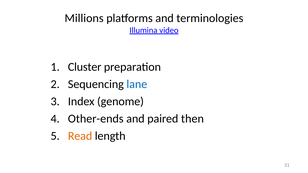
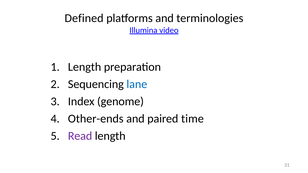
Millions: Millions -> Defined
Cluster at (85, 67): Cluster -> Length
then: then -> time
Read colour: orange -> purple
